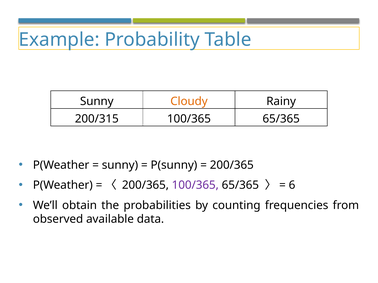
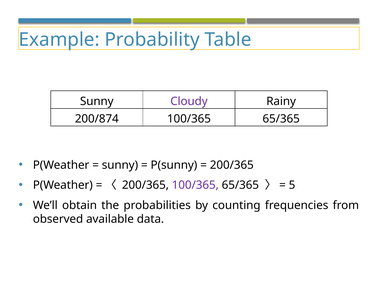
Cloudy colour: orange -> purple
200/315: 200/315 -> 200/874
6: 6 -> 5
